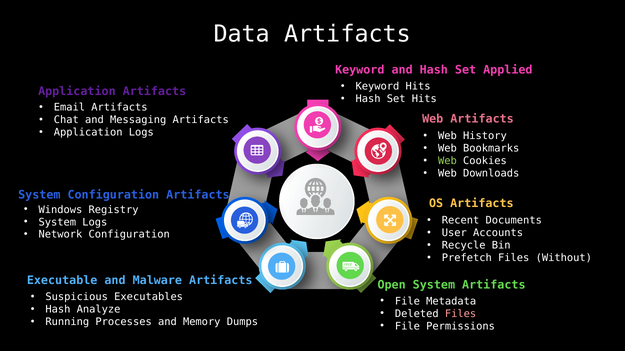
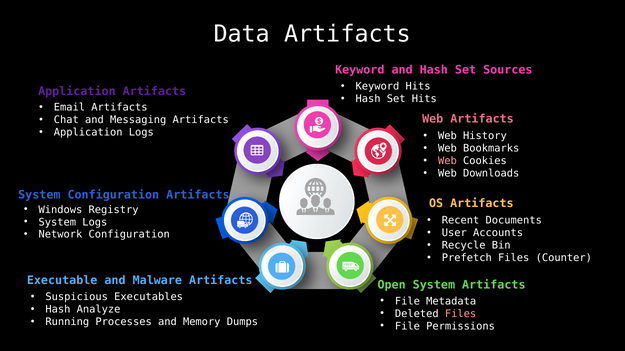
Applied: Applied -> Sources
Web at (447, 161) colour: light green -> pink
Without: Without -> Counter
